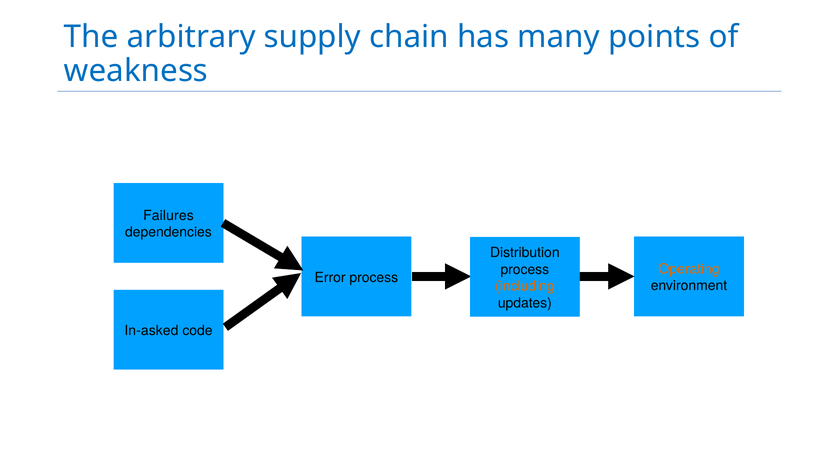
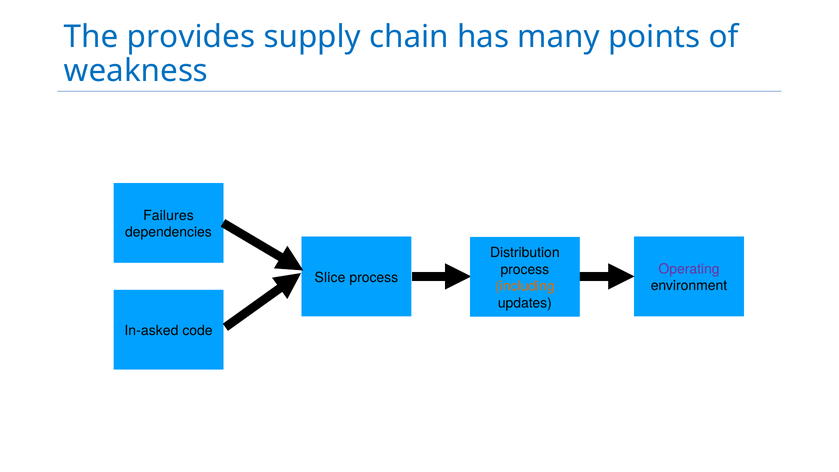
arbitrary: arbitrary -> provides
Operating colour: orange -> purple
Error: Error -> Slice
